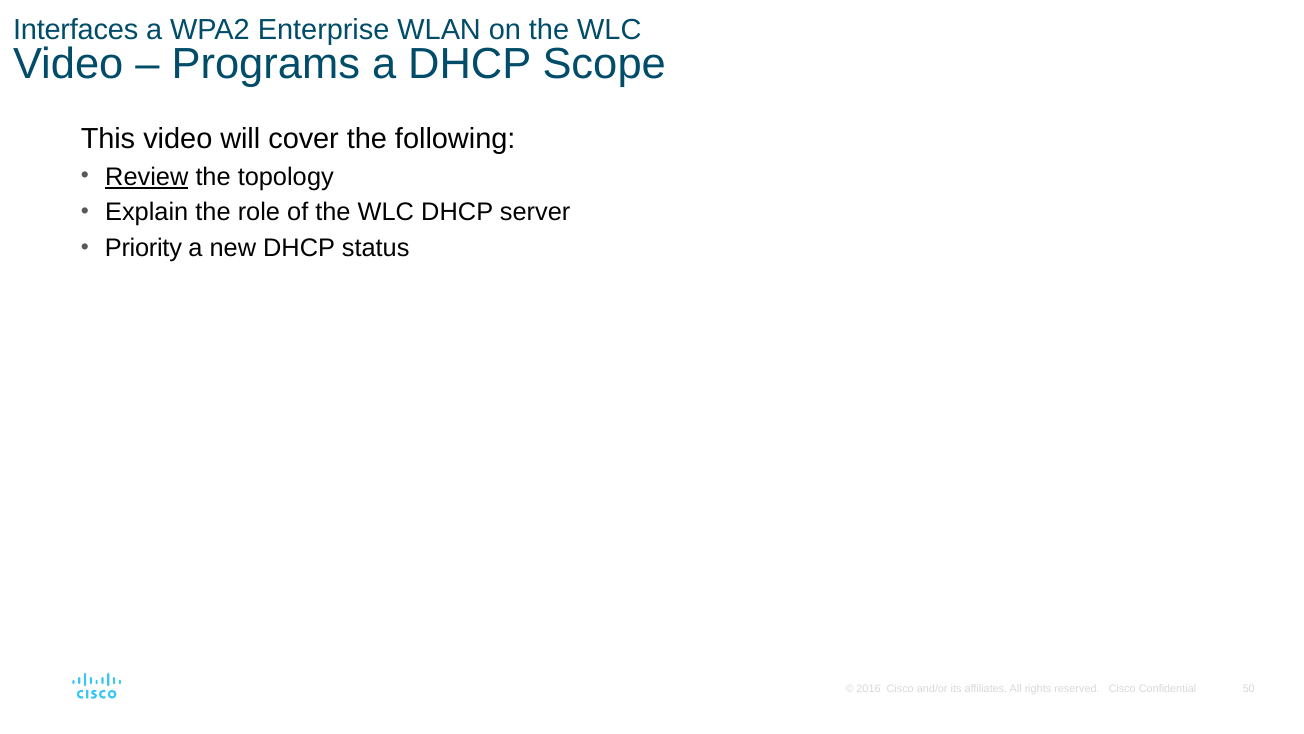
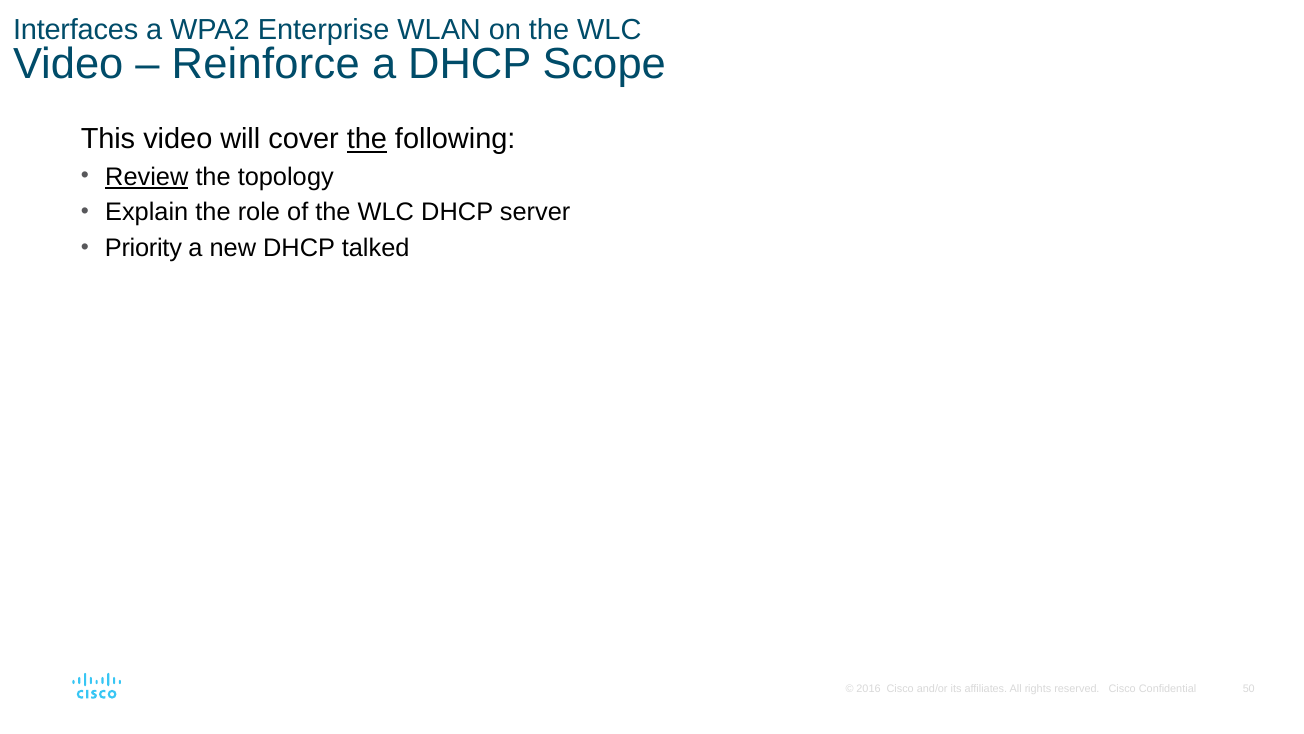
Programs: Programs -> Reinforce
the at (367, 139) underline: none -> present
status: status -> talked
